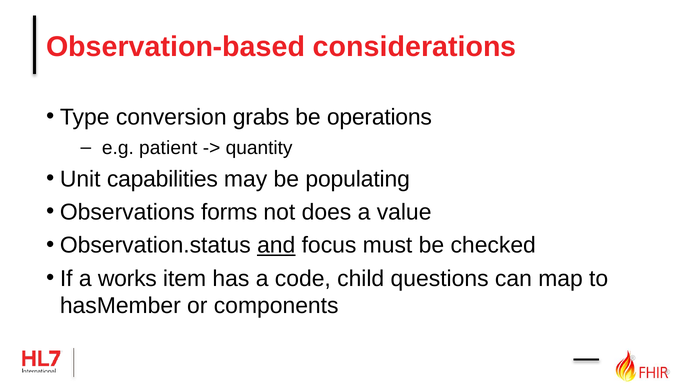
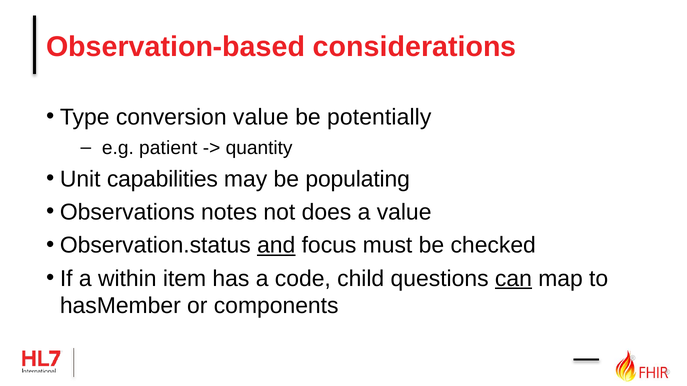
conversion grabs: grabs -> value
operations: operations -> potentially
forms: forms -> notes
works: works -> within
can underline: none -> present
